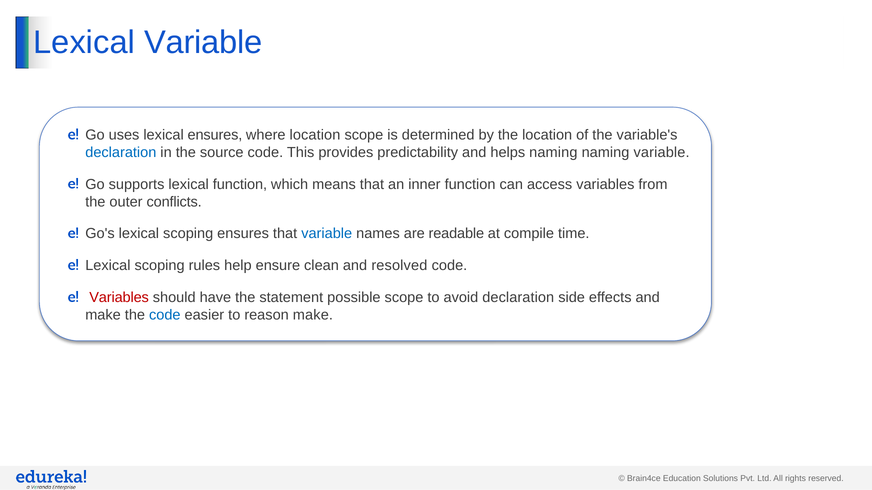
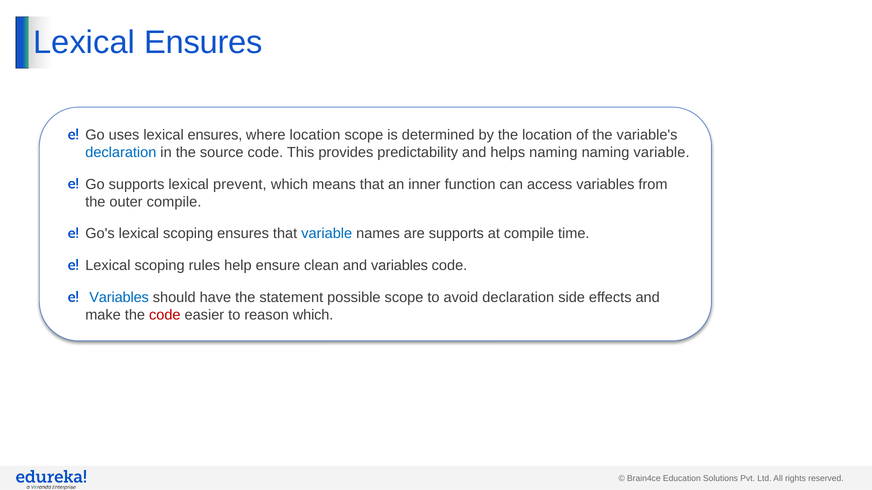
Variable at (203, 42): Variable -> Ensures
lexical function: function -> prevent
outer conflicts: conflicts -> compile
are readable: readable -> supports
and resolved: resolved -> variables
Variables at (119, 298) colour: red -> blue
code at (165, 315) colour: blue -> red
reason make: make -> which
